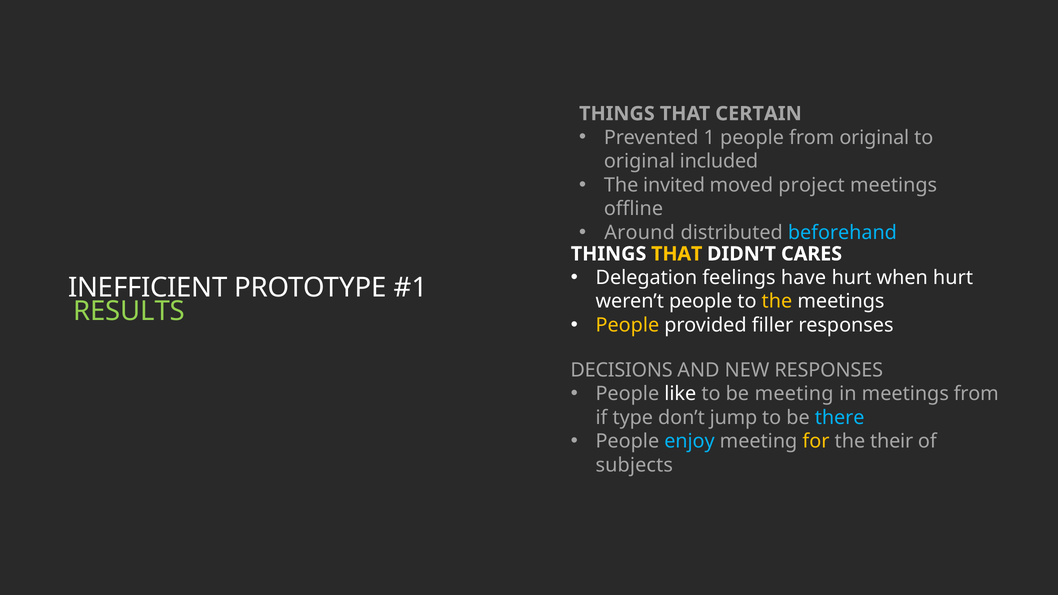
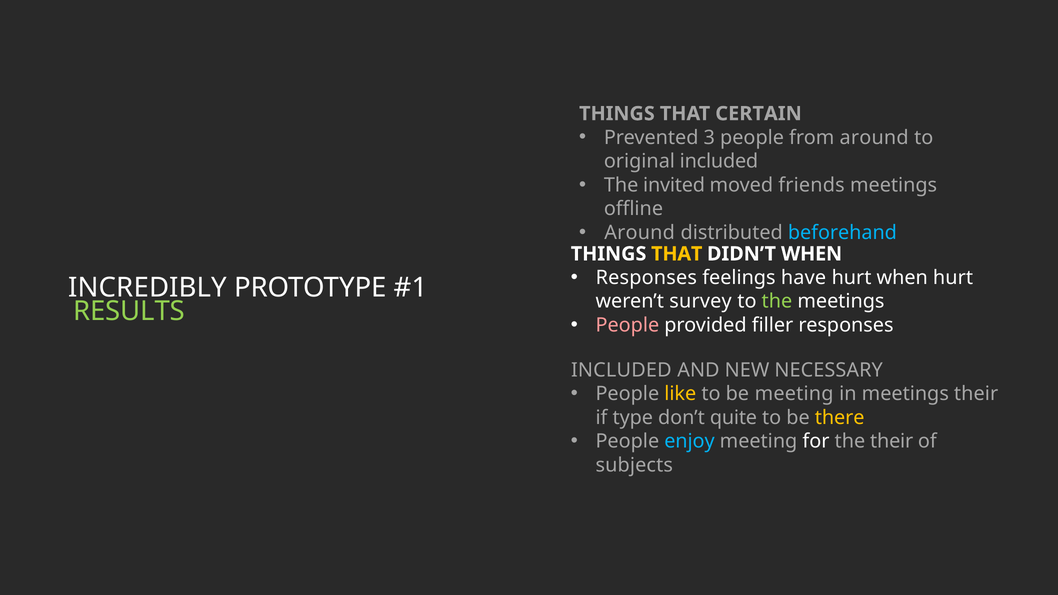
1: 1 -> 3
from original: original -> around
project: project -> friends
DIDN’T CARES: CARES -> WHEN
Delegation at (646, 278): Delegation -> Responses
INEFFICIENT: INEFFICIENT -> INCREDIBLY
weren’t people: people -> survey
the at (777, 302) colour: yellow -> light green
People at (627, 325) colour: yellow -> pink
DECISIONS at (622, 370): DECISIONS -> INCLUDED
NEW RESPONSES: RESPONSES -> NECESSARY
like colour: white -> yellow
meetings from: from -> their
jump: jump -> quite
there colour: light blue -> yellow
for colour: yellow -> white
